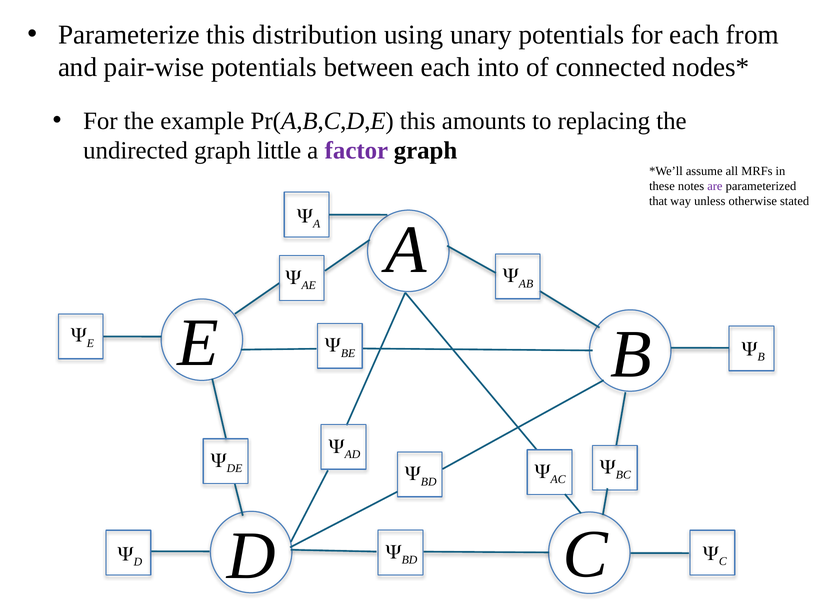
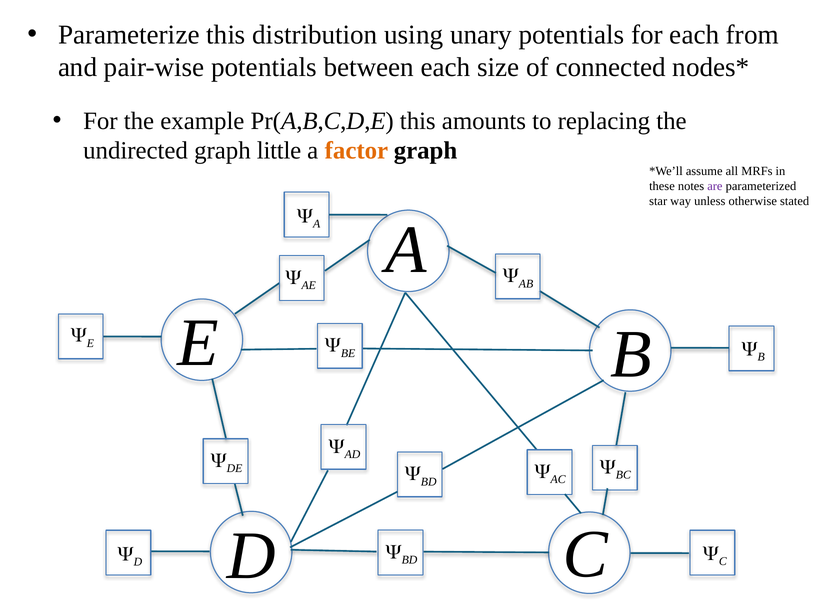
into: into -> size
factor colour: purple -> orange
that: that -> star
